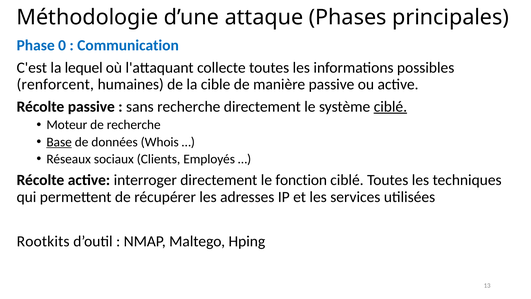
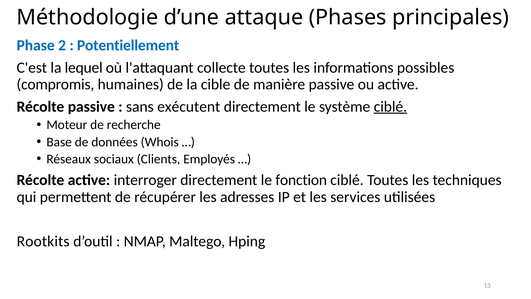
0: 0 -> 2
Communication: Communication -> Potentiellement
renforcent: renforcent -> compromis
sans recherche: recherche -> exécutent
Base underline: present -> none
